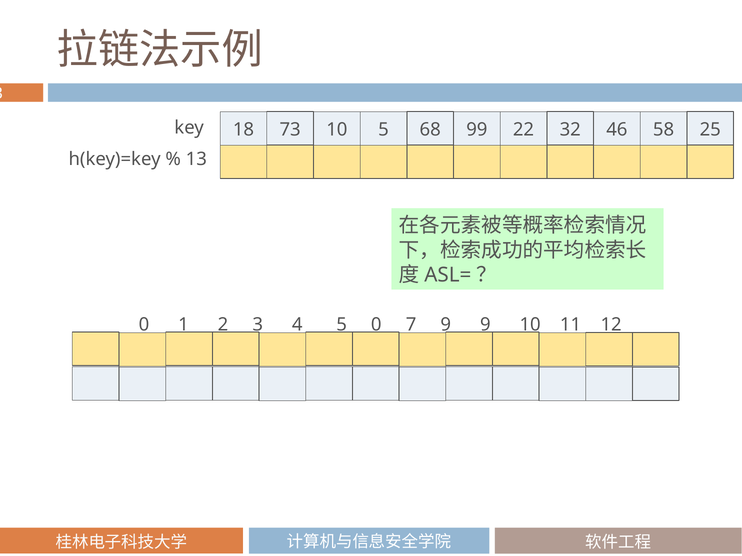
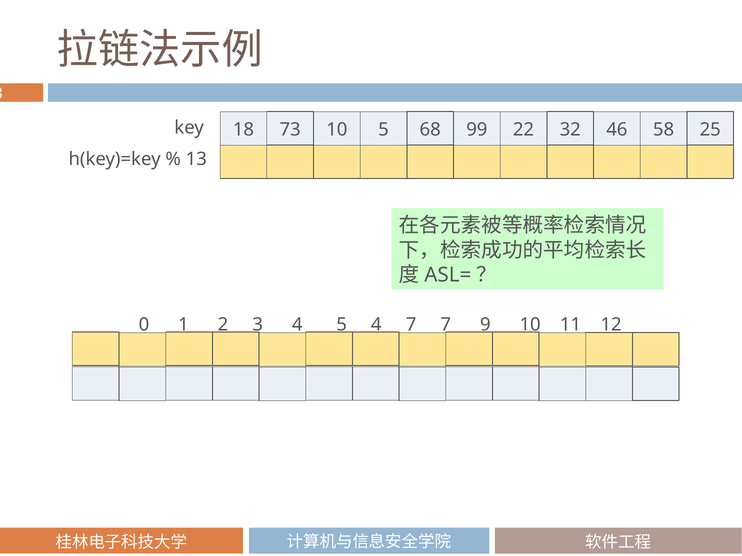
5 0: 0 -> 4
7 9: 9 -> 7
